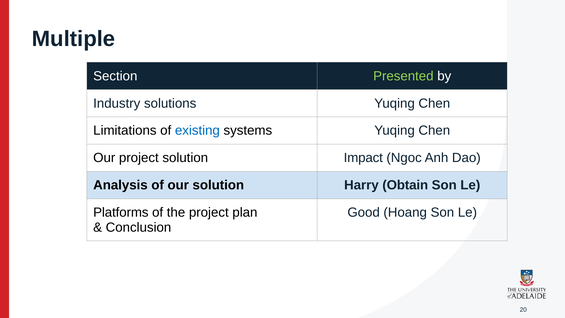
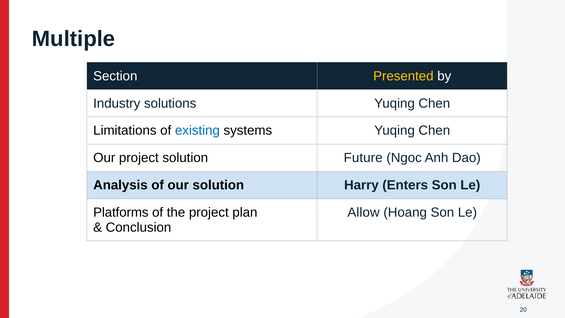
Presented colour: light green -> yellow
Impact: Impact -> Future
Obtain: Obtain -> Enters
Good: Good -> Allow
